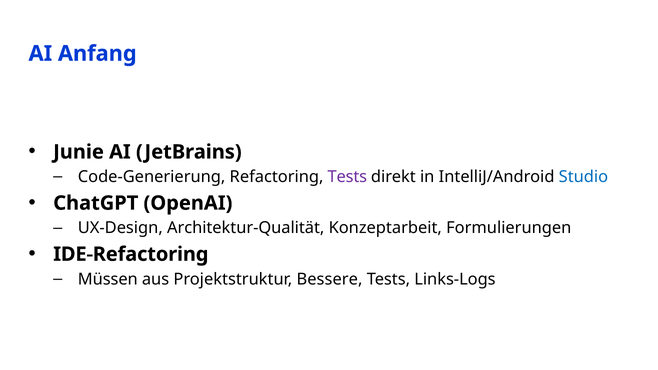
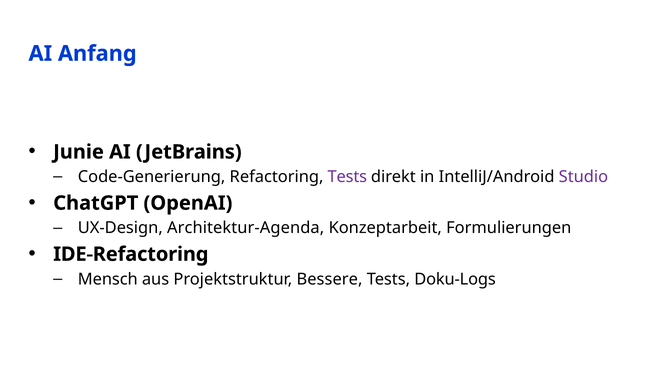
Studio colour: blue -> purple
Architektur-Qualität: Architektur-Qualität -> Architektur-Agenda
Müssen: Müssen -> Mensch
Links-Logs: Links-Logs -> Doku-Logs
